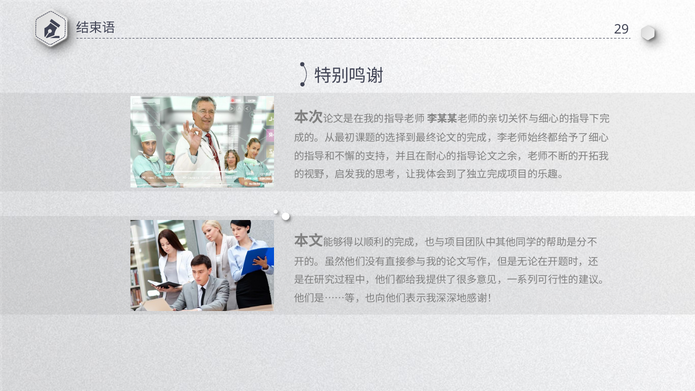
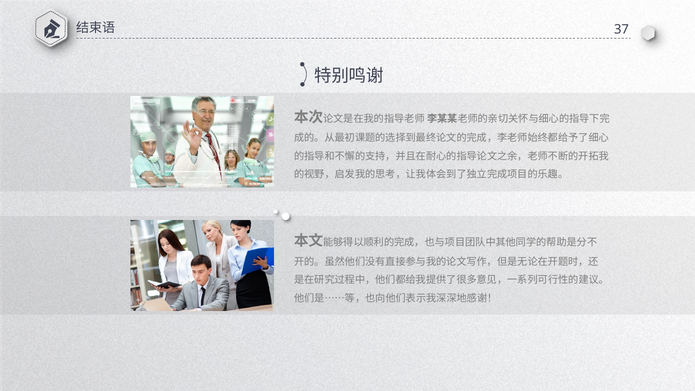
29: 29 -> 37
